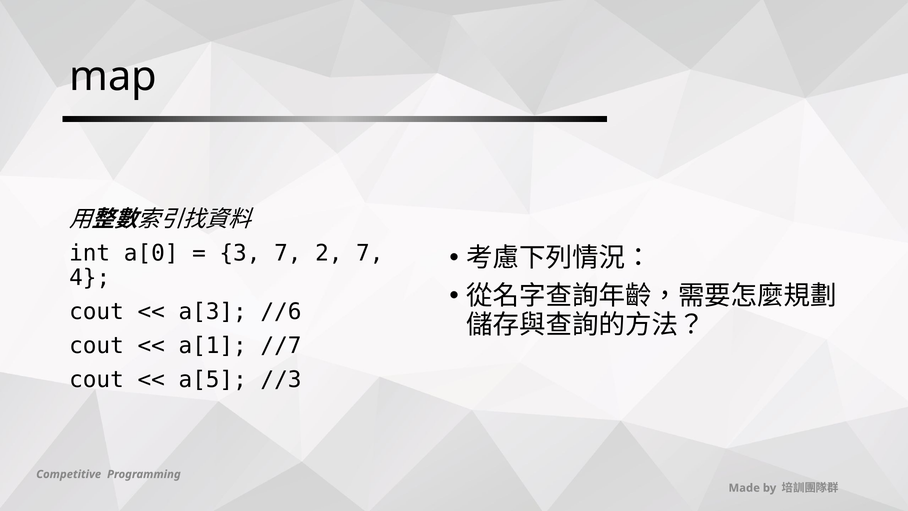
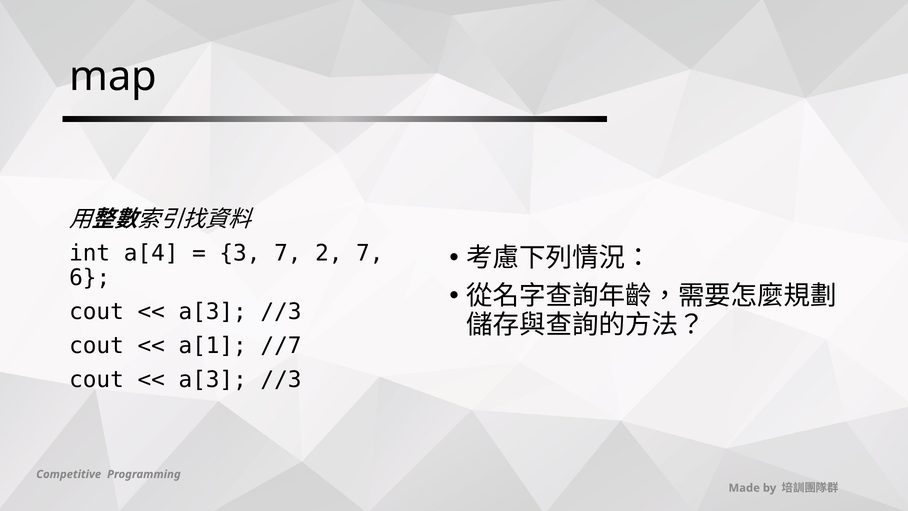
a[0: a[0 -> a[4
4: 4 -> 6
//6 at (281, 312): //6 -> //3
a[5 at (213, 380): a[5 -> a[3
